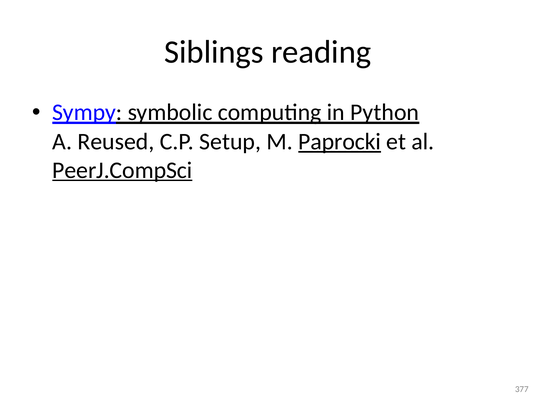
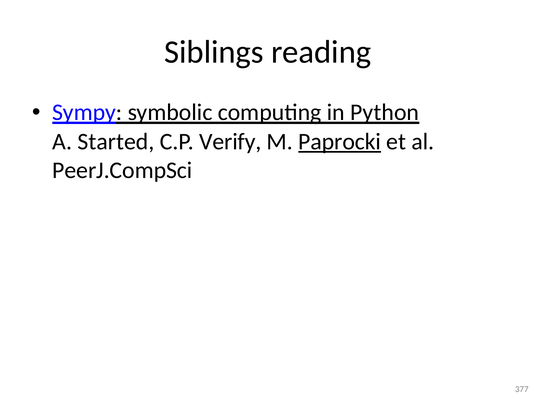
Reused: Reused -> Started
Setup: Setup -> Verify
PeerJ.CompSci underline: present -> none
